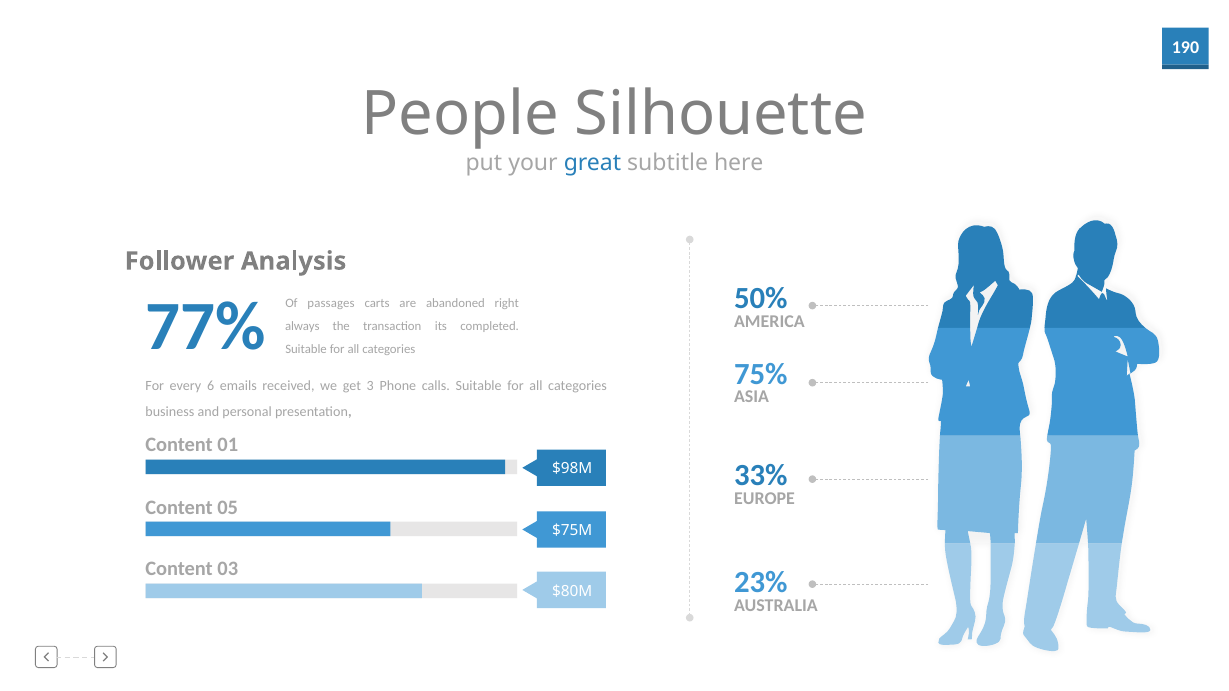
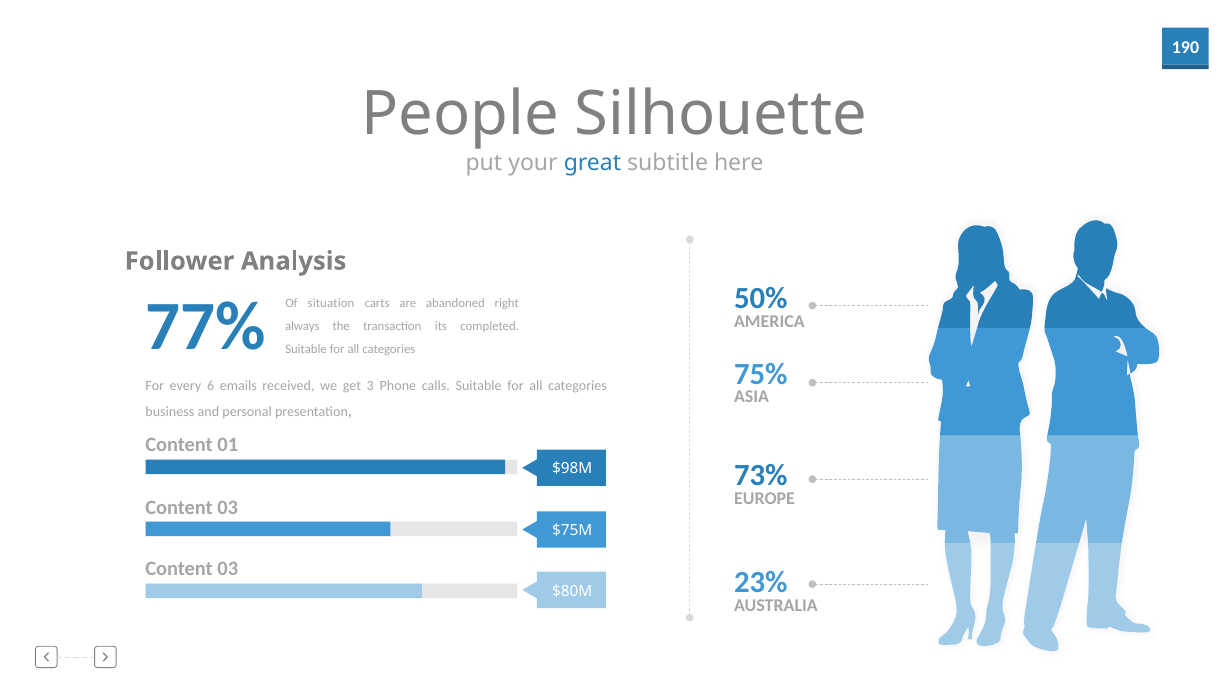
passages: passages -> situation
33%: 33% -> 73%
05 at (228, 508): 05 -> 03
